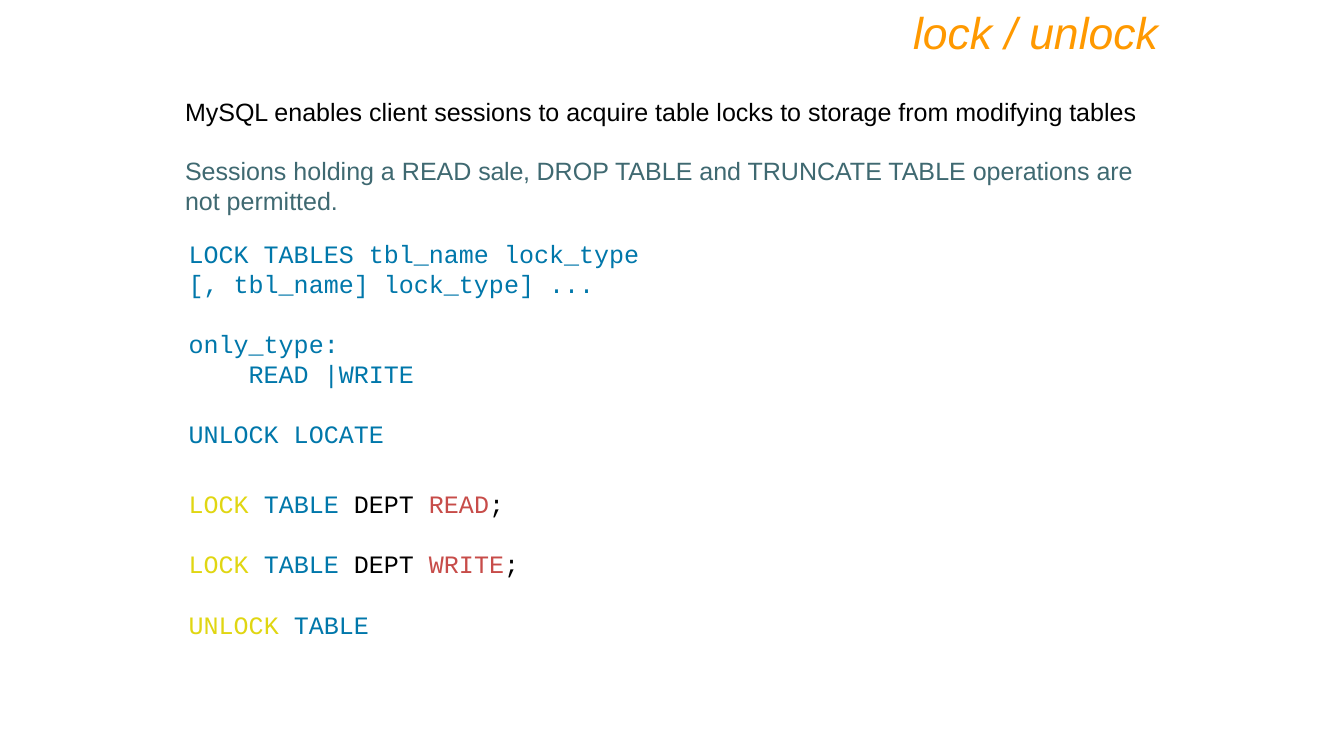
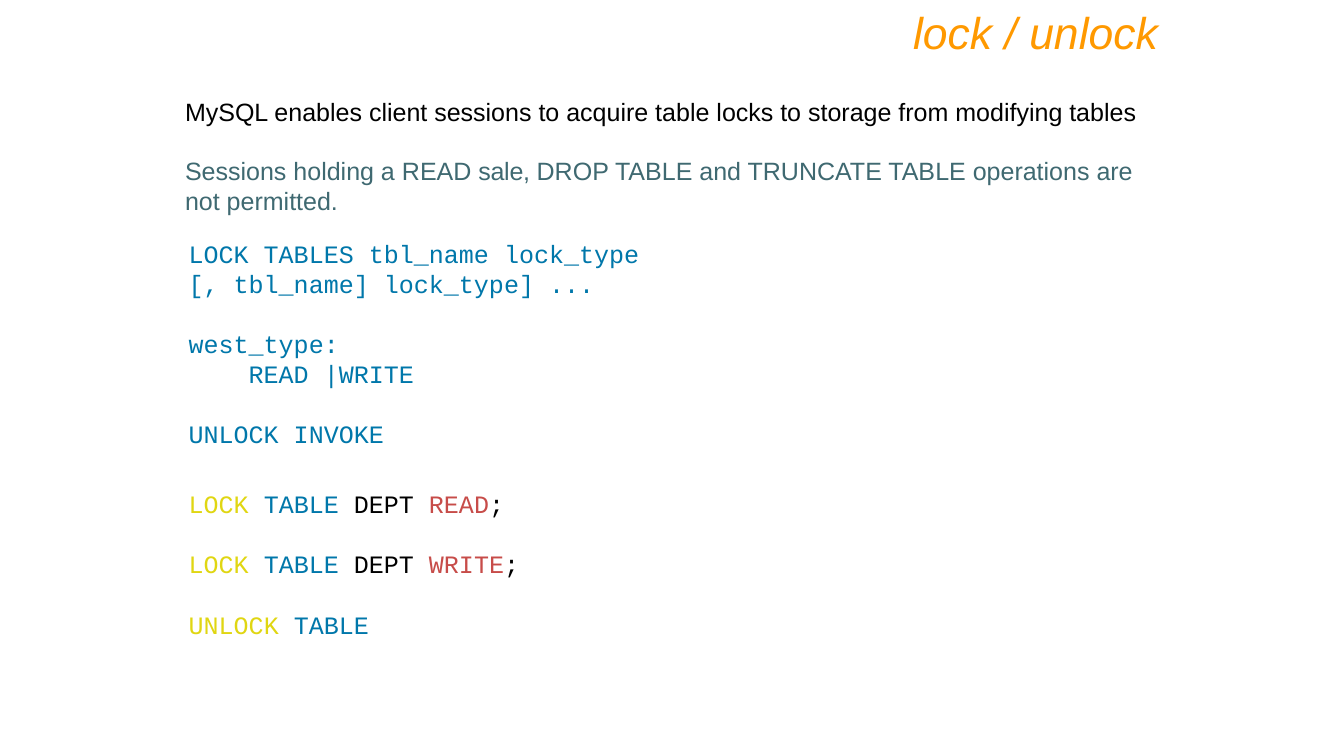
only_type: only_type -> west_type
LOCATE: LOCATE -> INVOKE
